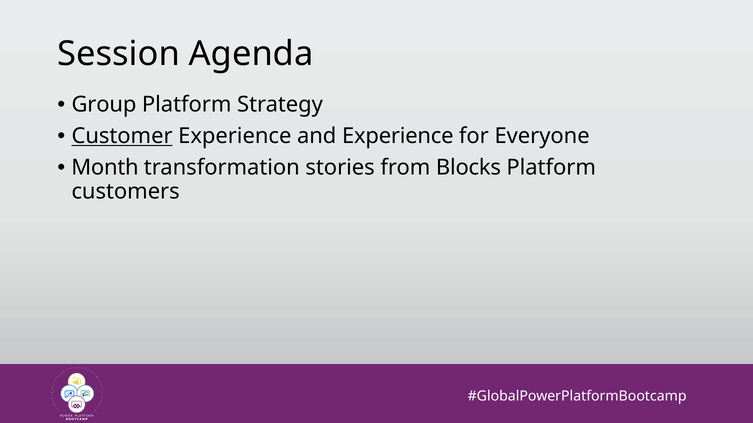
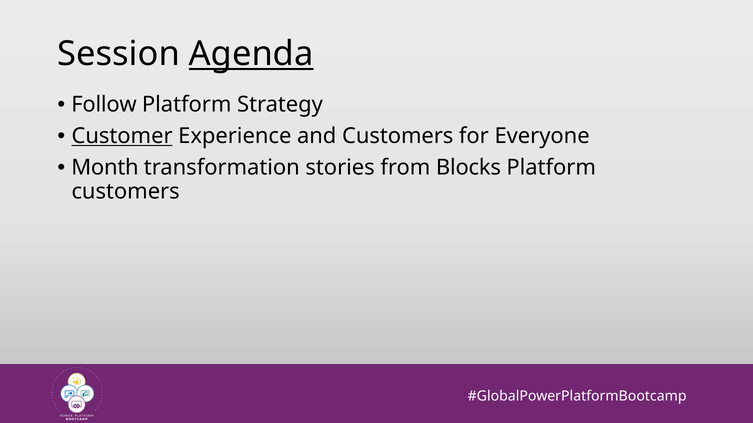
Agenda underline: none -> present
Group: Group -> Follow
and Experience: Experience -> Customers
